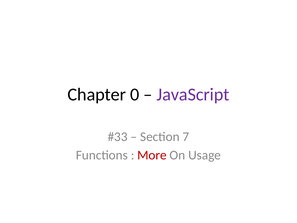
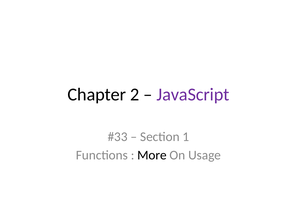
0: 0 -> 2
7: 7 -> 1
More colour: red -> black
